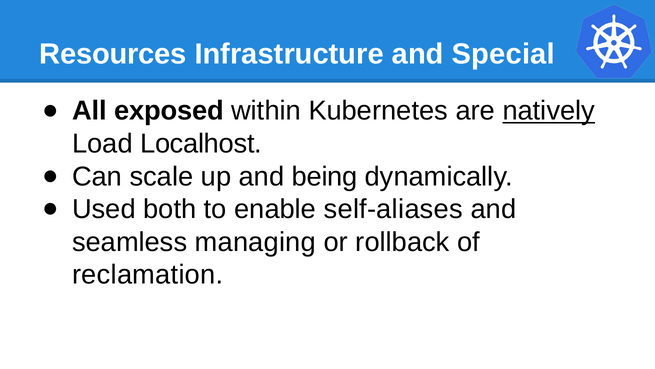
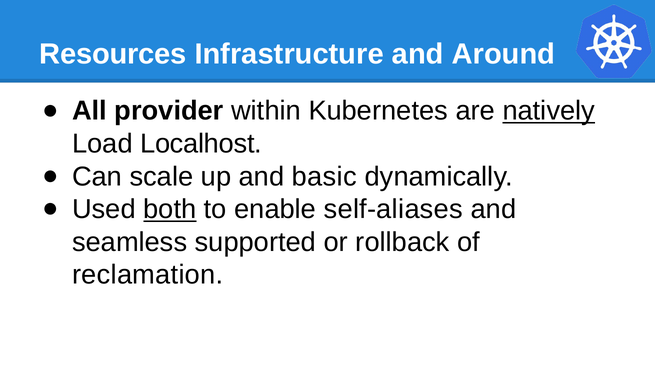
Special: Special -> Around
exposed: exposed -> provider
being: being -> basic
both underline: none -> present
managing: managing -> supported
